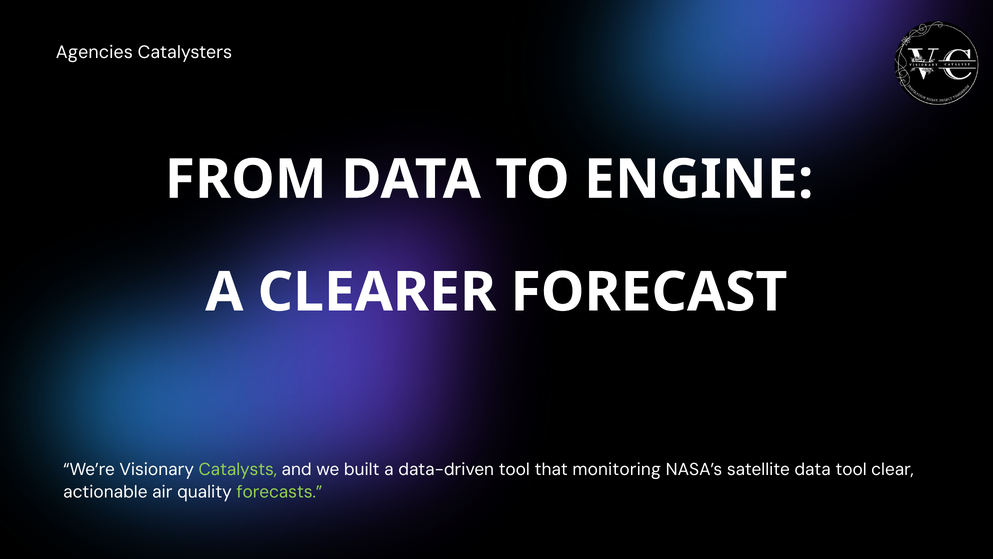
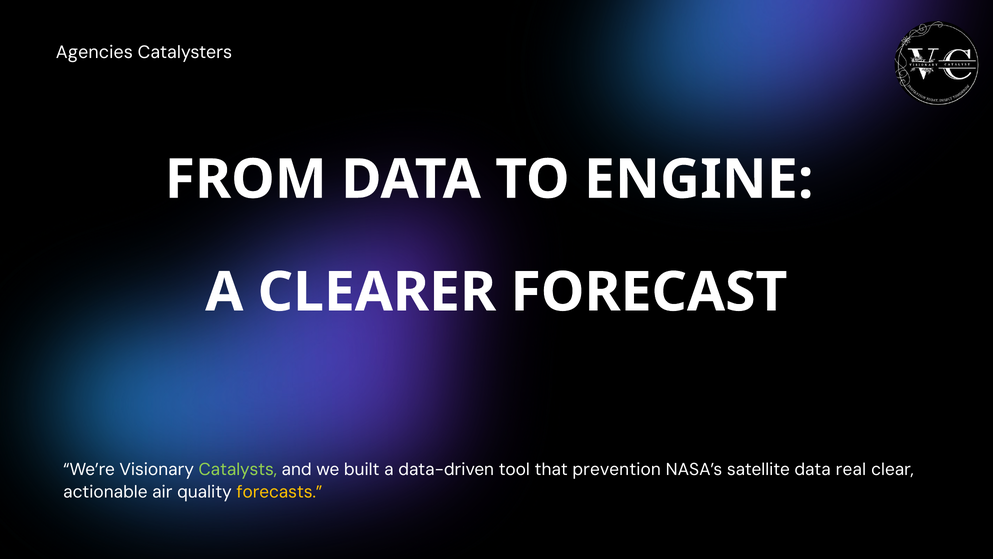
monitoring: monitoring -> prevention
data tool: tool -> real
forecasts colour: light green -> yellow
